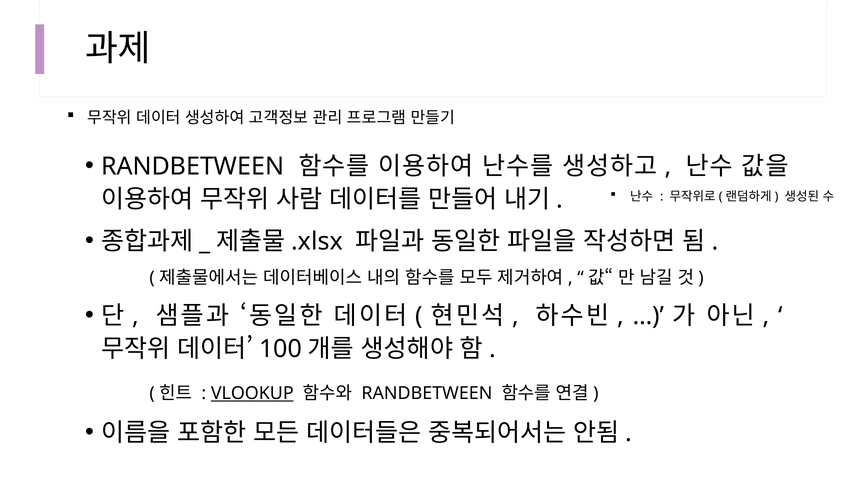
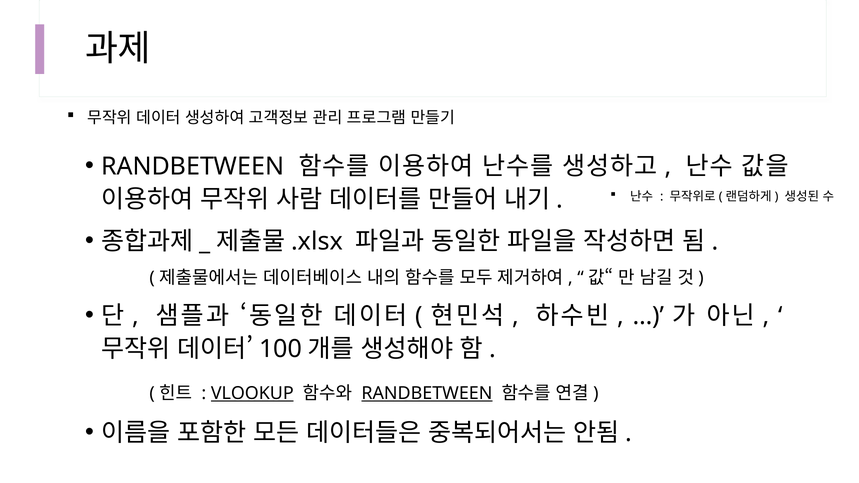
RANDBETWEEN at (427, 393) underline: none -> present
